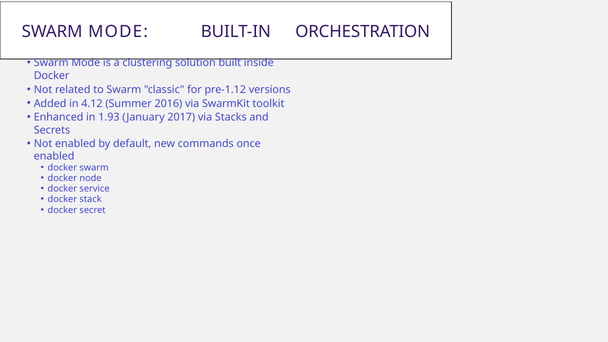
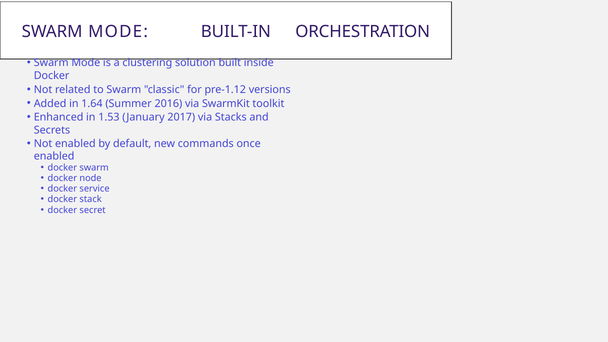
4.12: 4.12 -> 1.64
1.93: 1.93 -> 1.53
